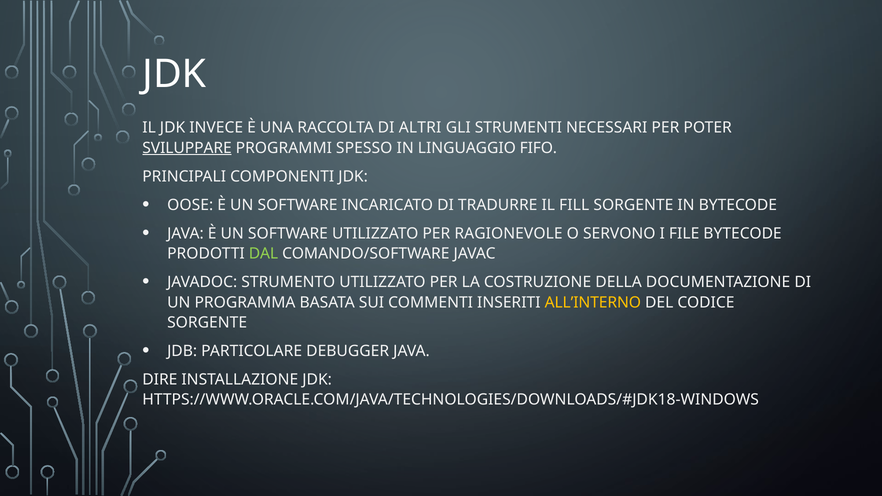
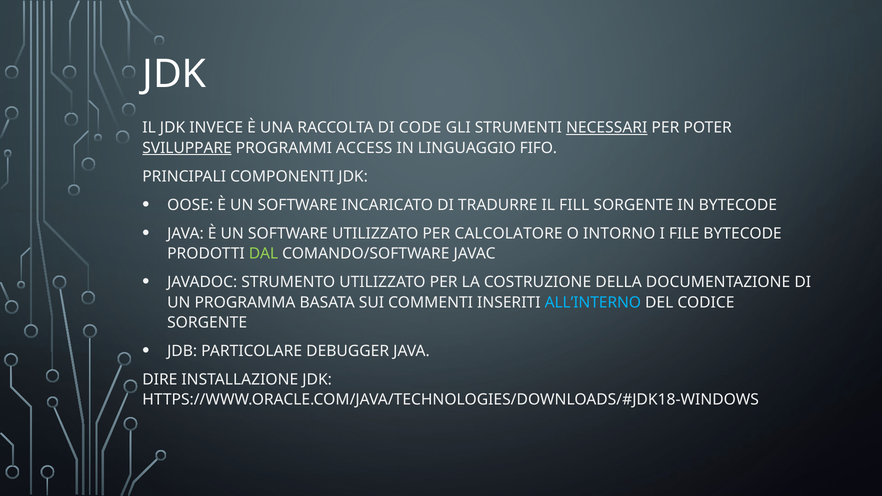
ALTRI: ALTRI -> CODE
NECESSARI underline: none -> present
SPESSO: SPESSO -> ACCESS
RAGIONEVOLE: RAGIONEVOLE -> CALCOLATORE
SERVONO: SERVONO -> INTORNO
ALL’INTERNO colour: yellow -> light blue
